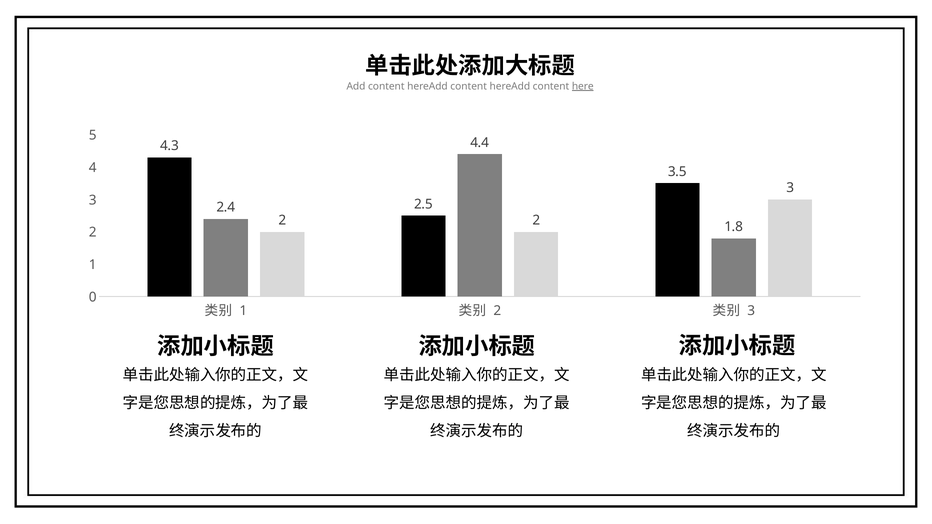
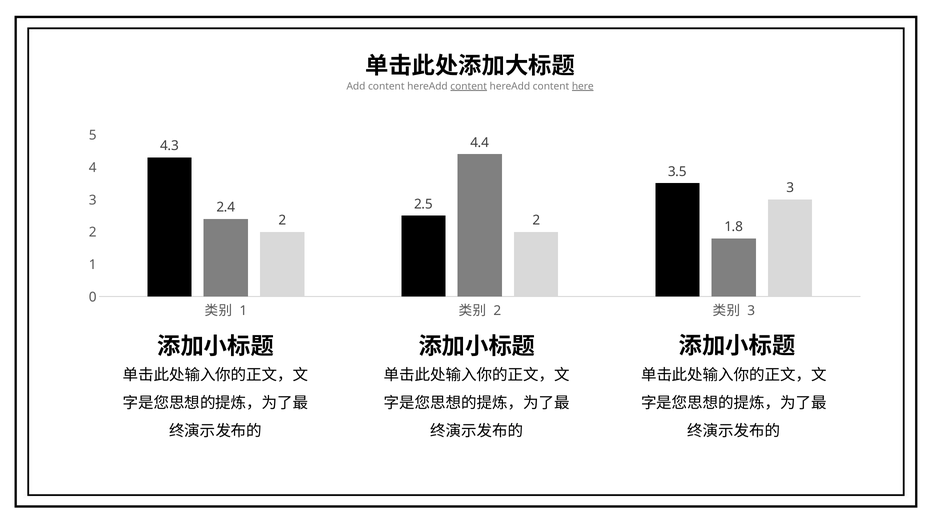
content at (469, 86) underline: none -> present
